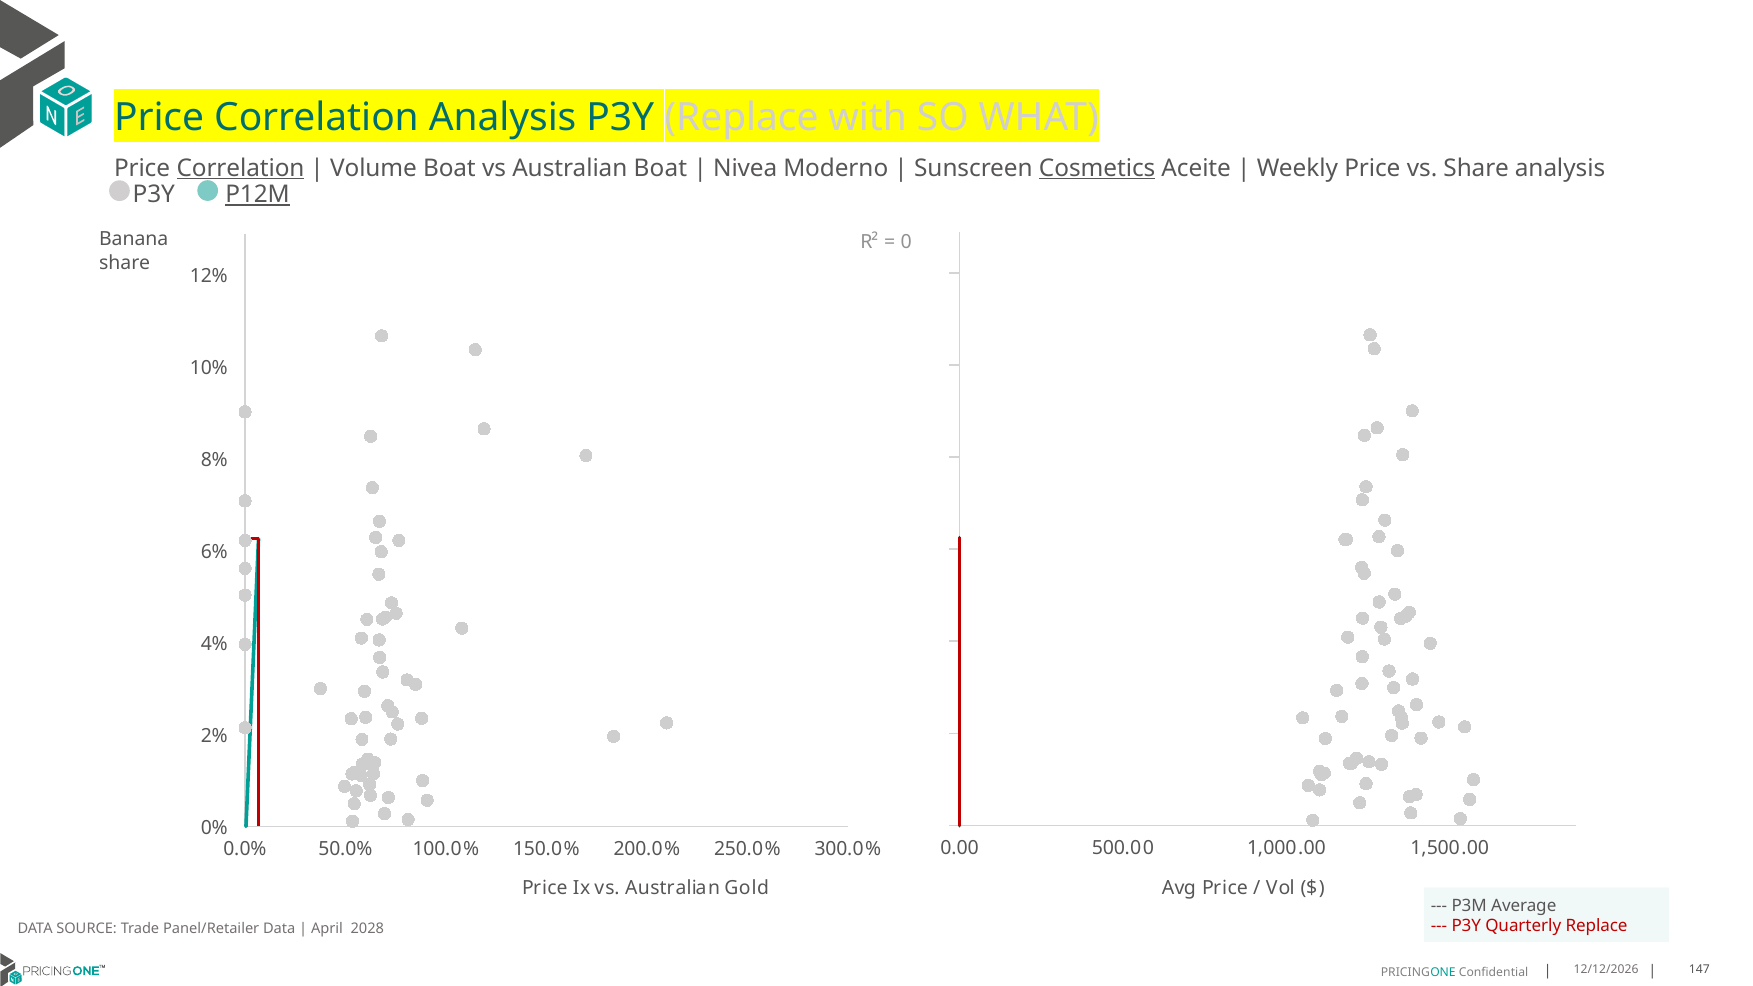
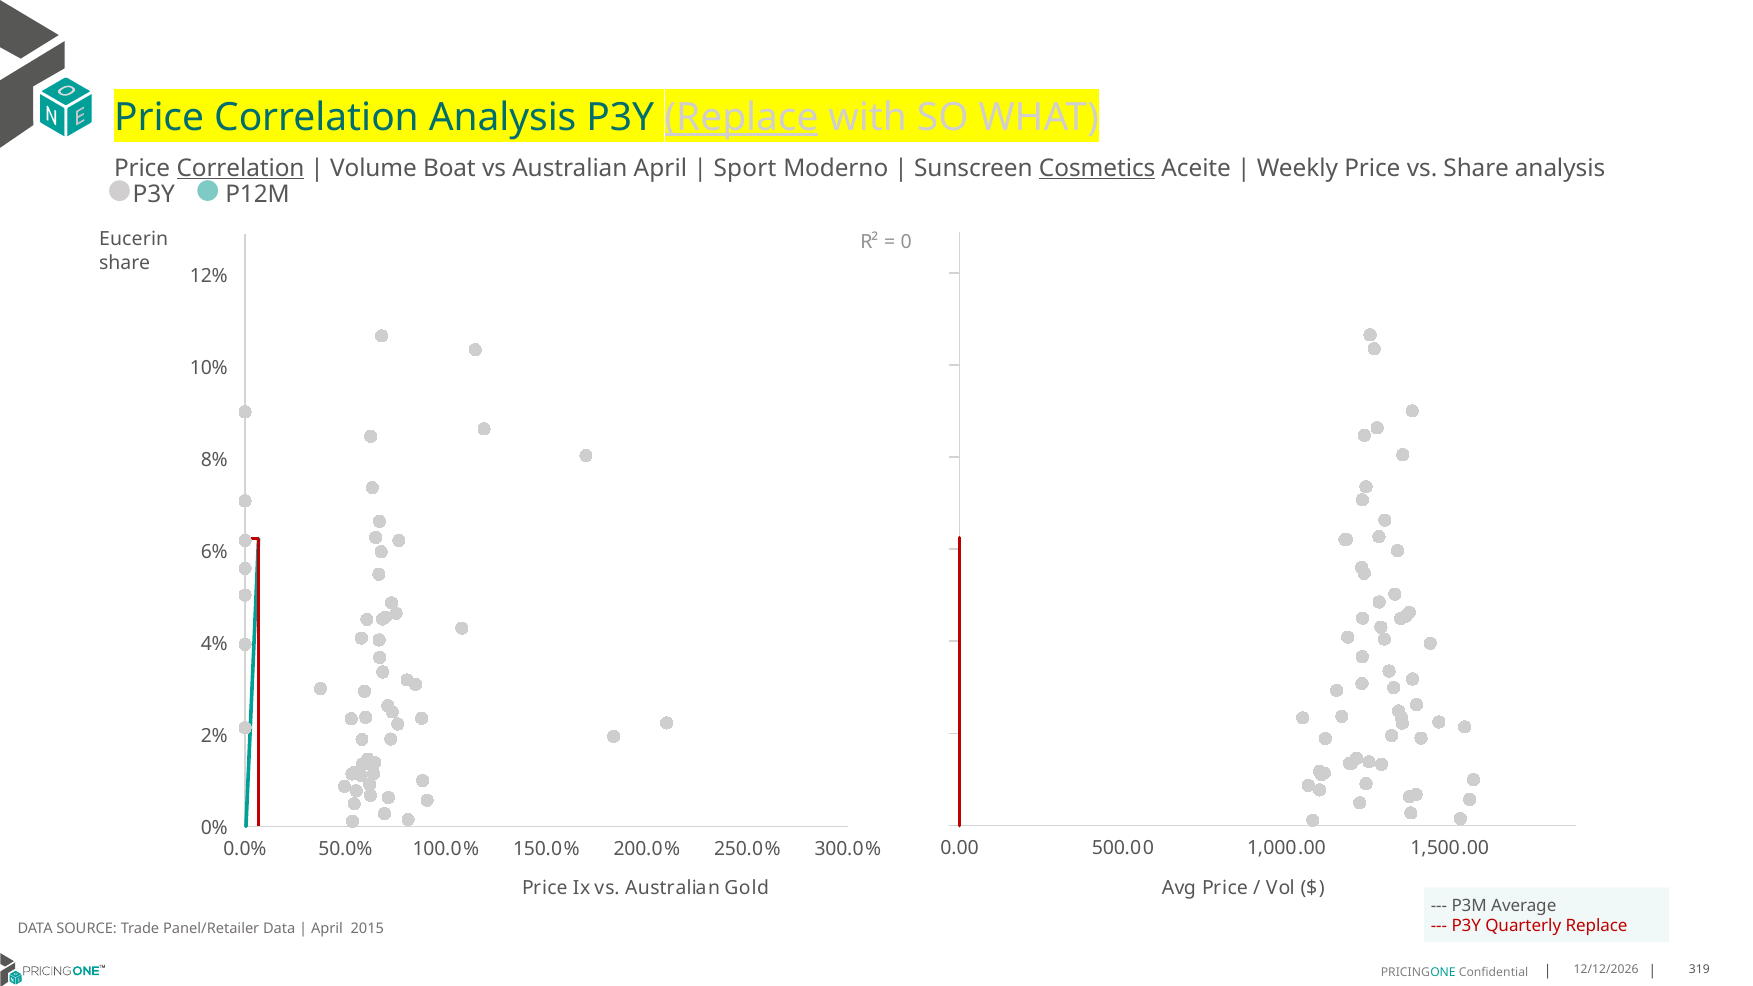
Replace at (742, 118) underline: none -> present
Australian Boat: Boat -> April
Nivea: Nivea -> Sport
P12M underline: present -> none
Banana: Banana -> Eucerin
2028: 2028 -> 2015
147: 147 -> 319
